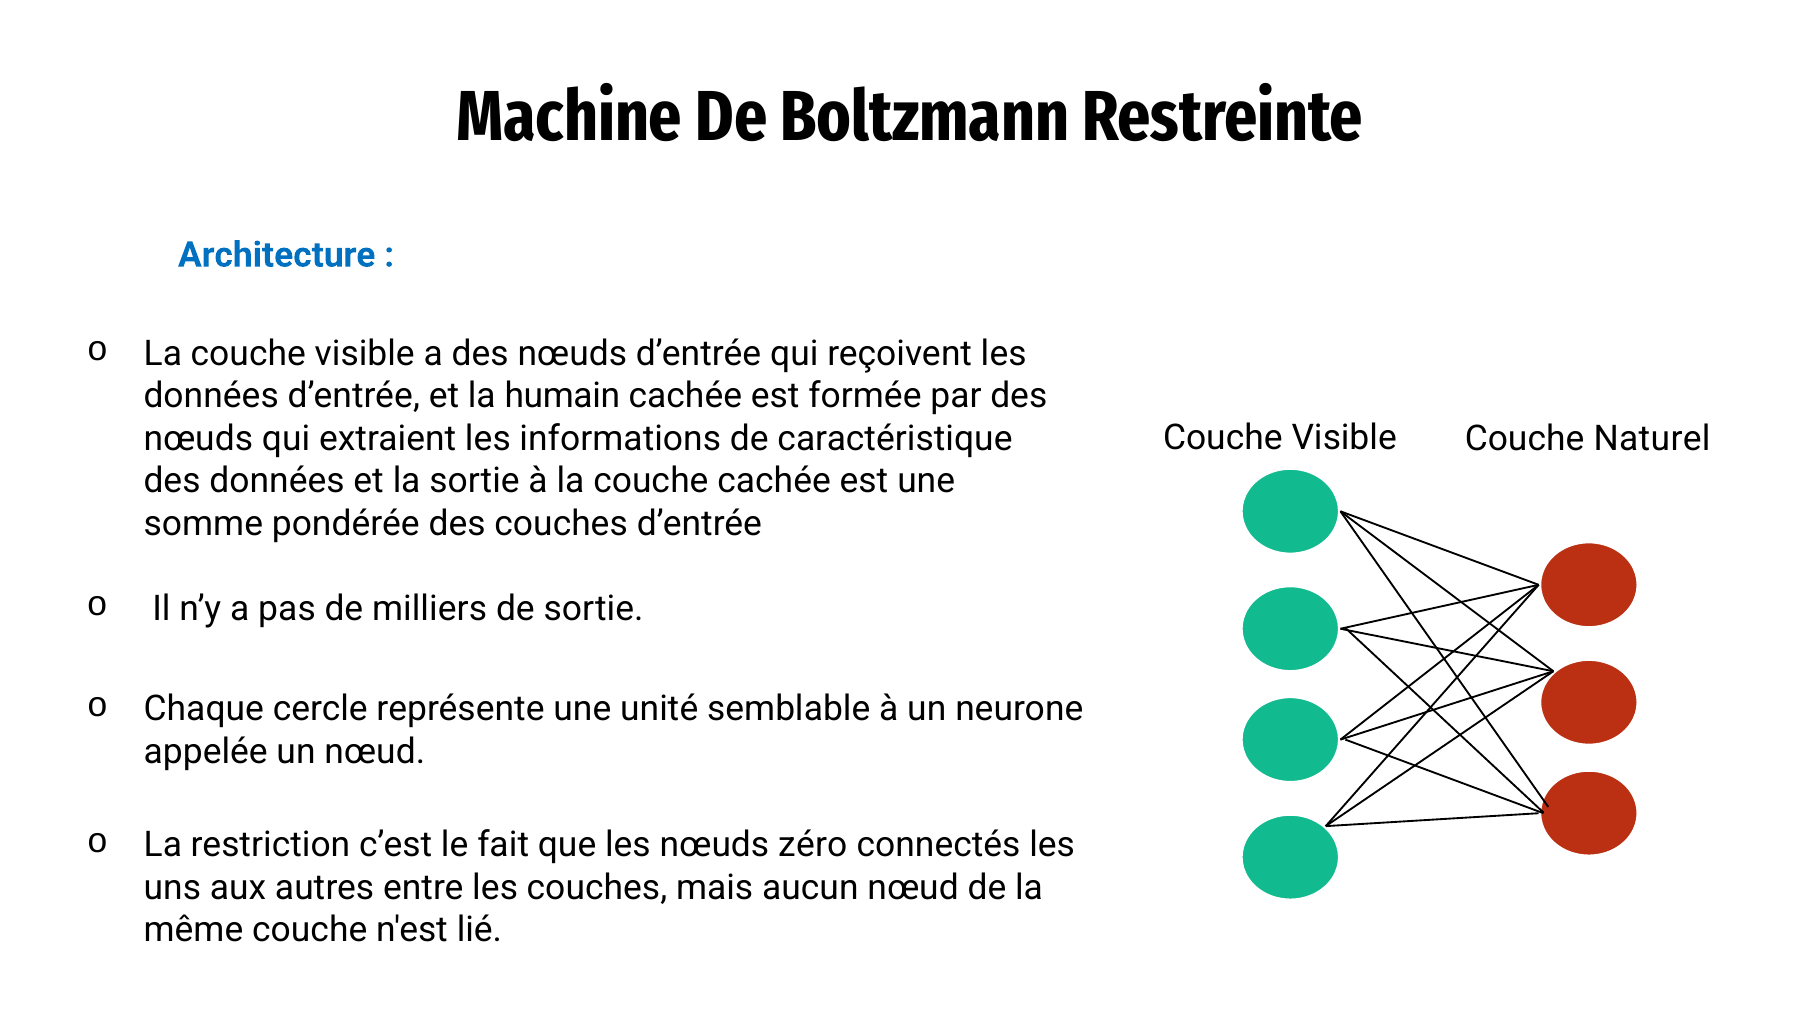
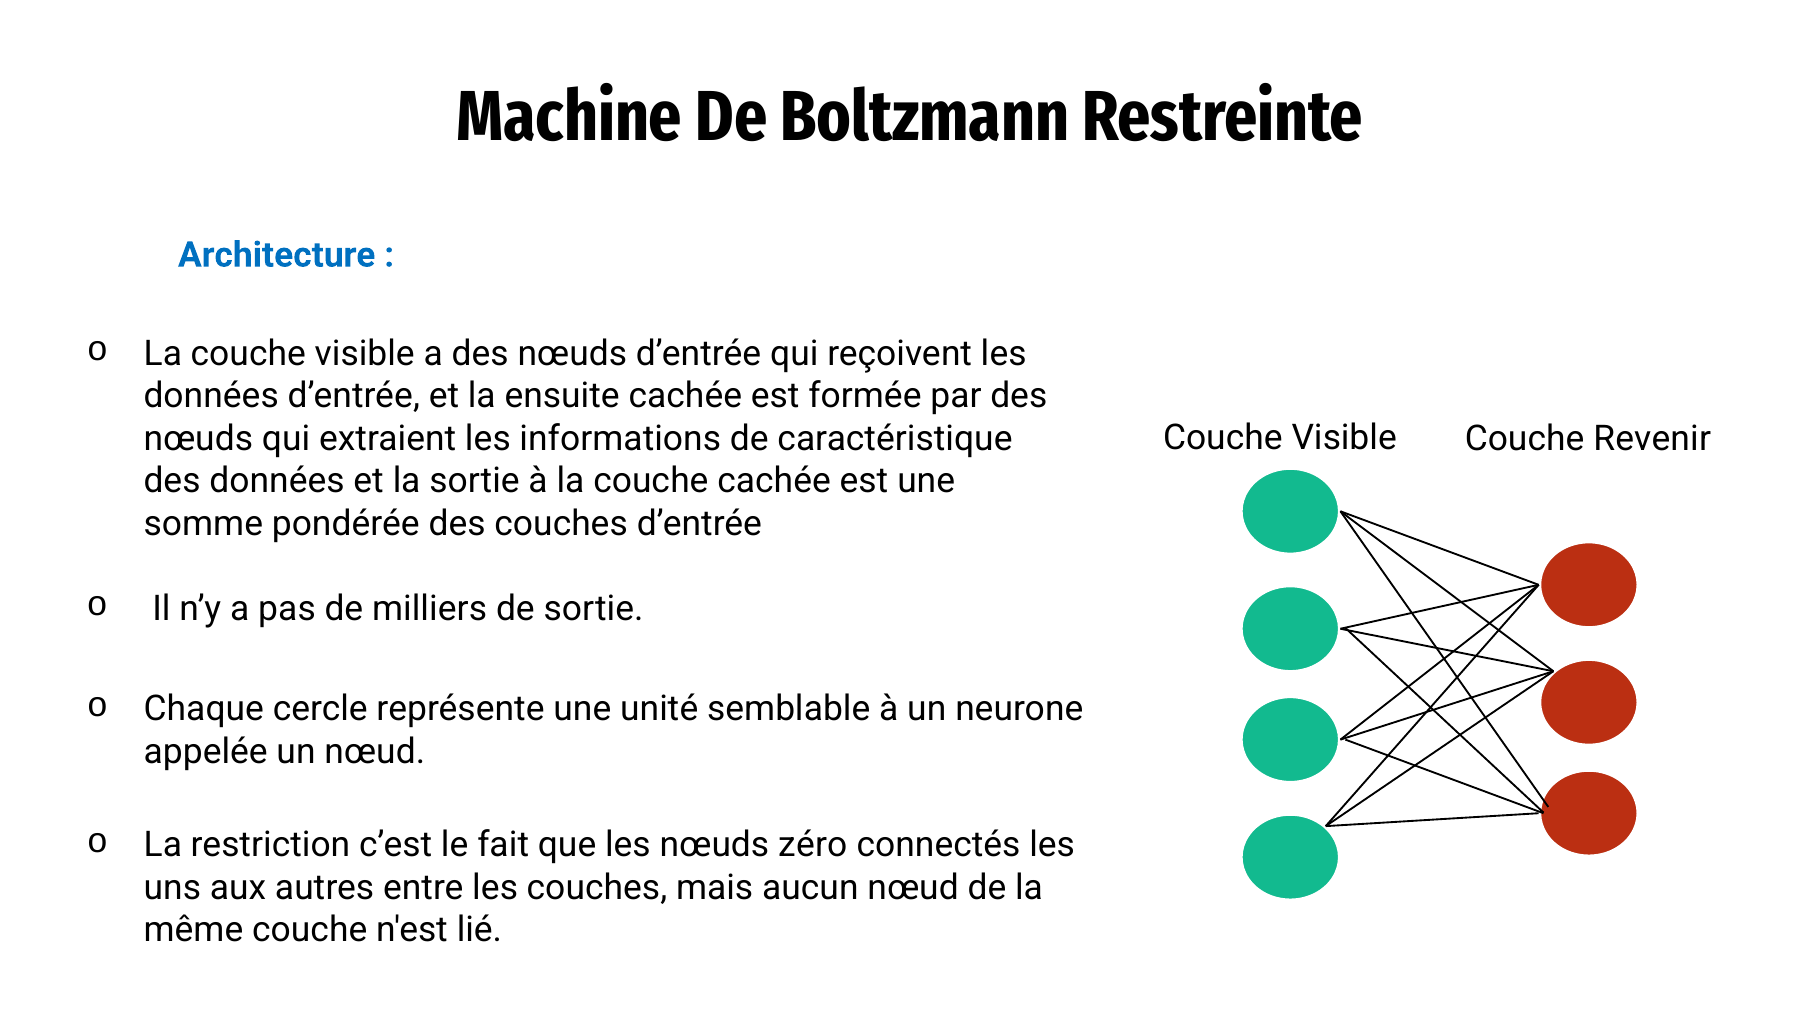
humain: humain -> ensuite
Naturel: Naturel -> Revenir
